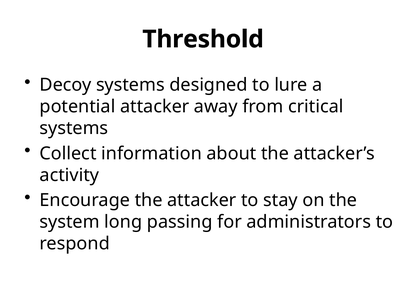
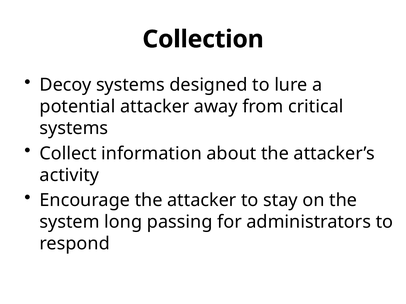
Threshold: Threshold -> Collection
